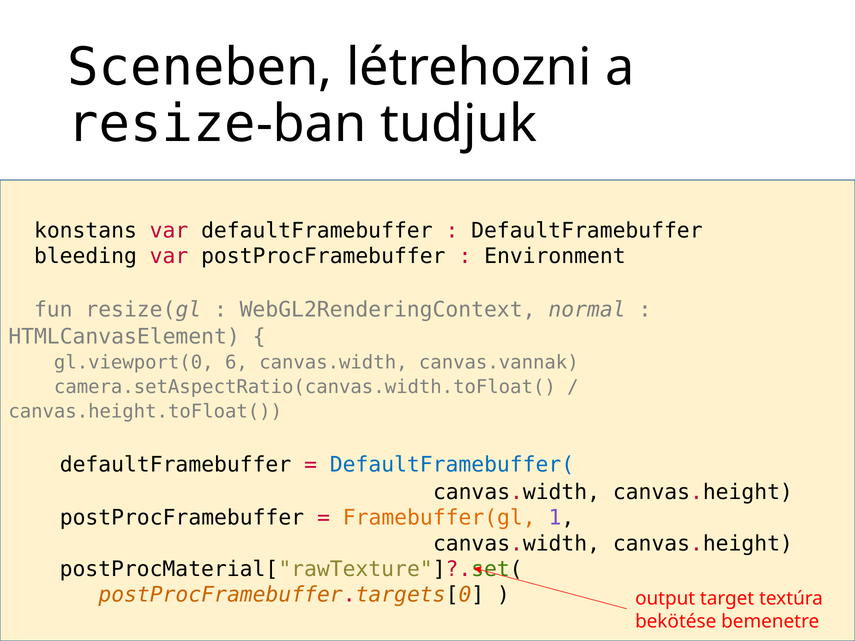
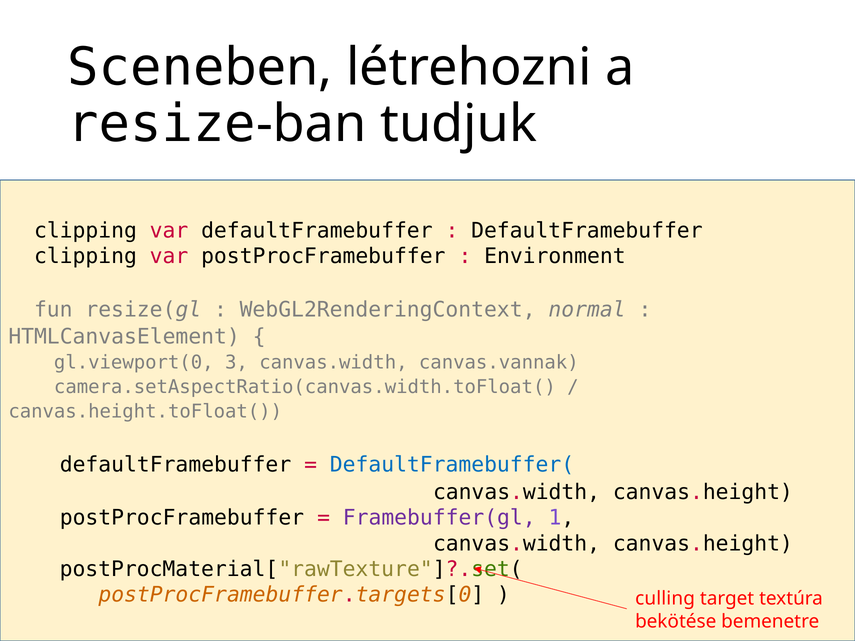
konstans at (85, 231): konstans -> clipping
bleeding at (85, 257): bleeding -> clipping
6: 6 -> 3
Framebuffer(gl colour: orange -> purple
output: output -> culling
